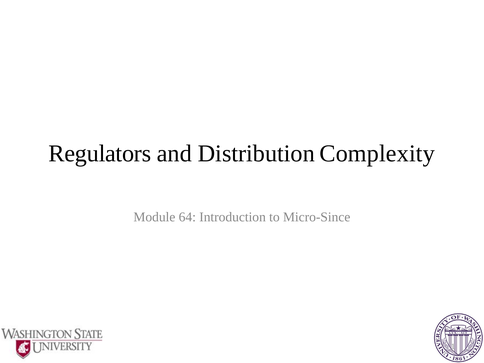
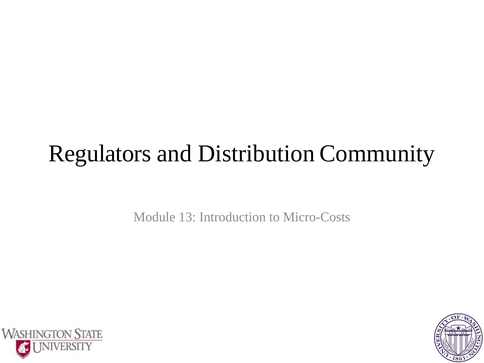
Complexity: Complexity -> Community
64: 64 -> 13
Micro-Since: Micro-Since -> Micro-Costs
